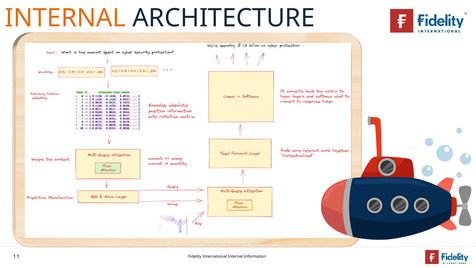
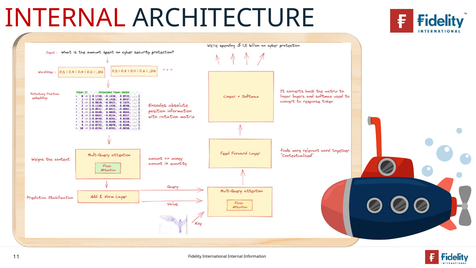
INTERNAL at (65, 18) colour: orange -> red
